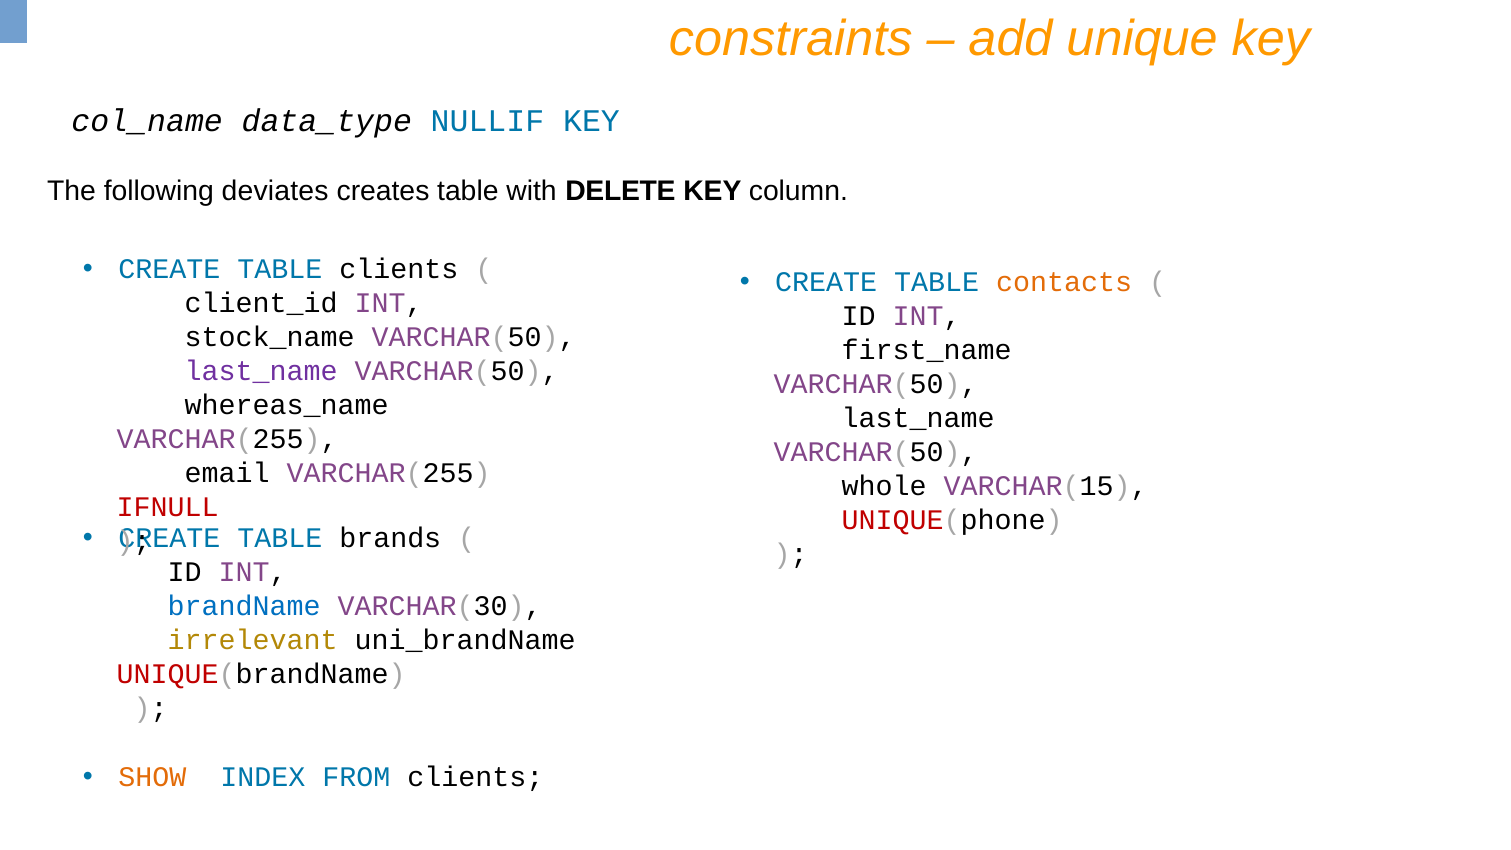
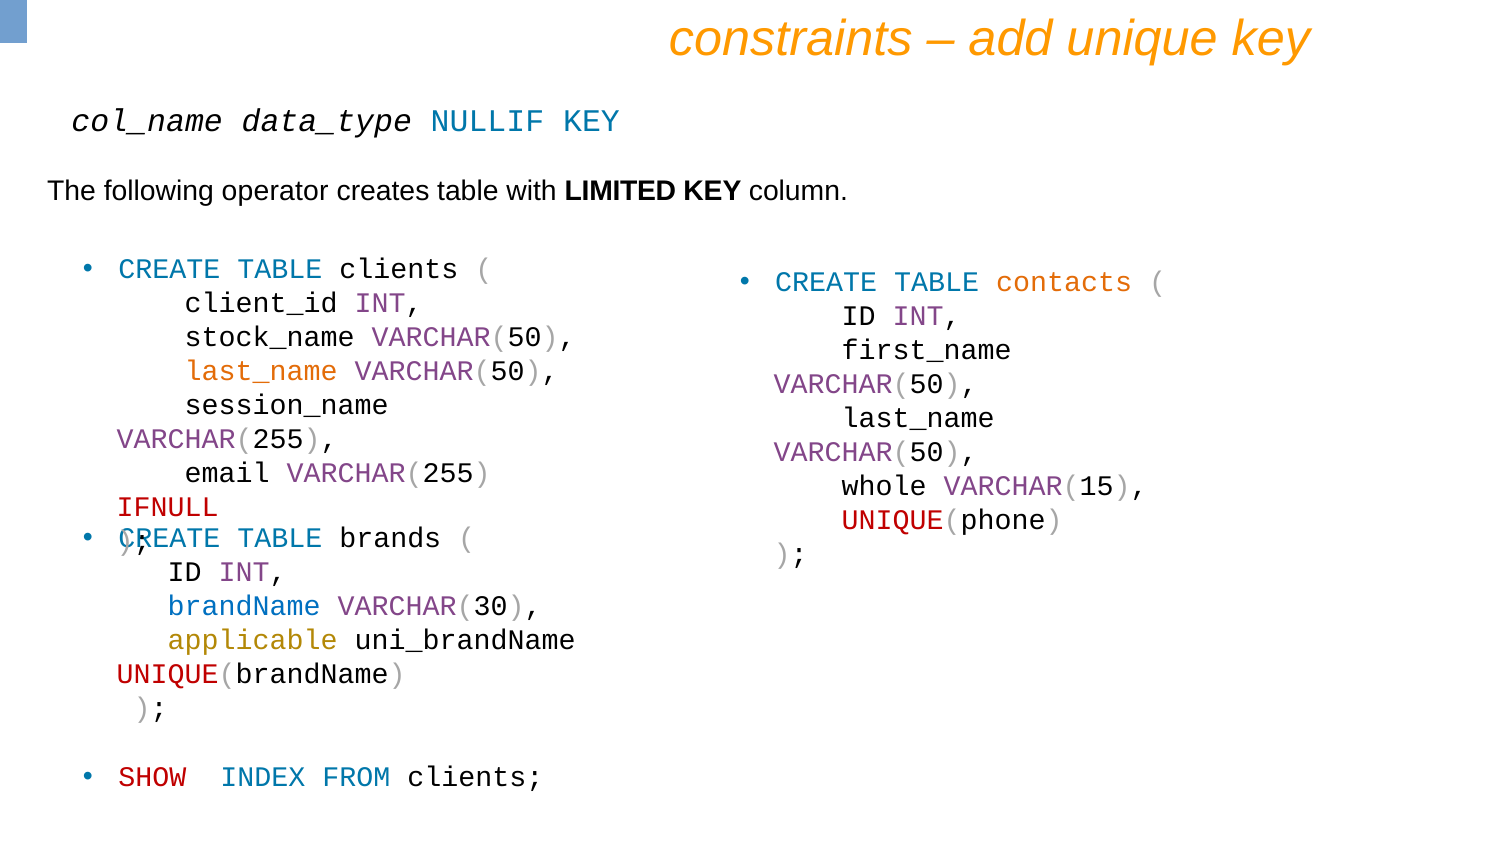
deviates: deviates -> operator
DELETE: DELETE -> LIMITED
last_name at (261, 371) colour: purple -> orange
whereas_name: whereas_name -> session_name
irrelevant: irrelevant -> applicable
SHOW colour: orange -> red
